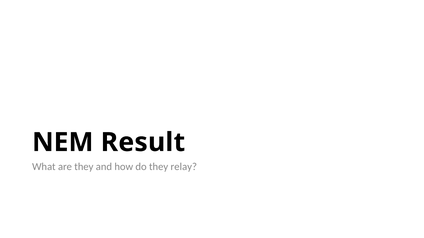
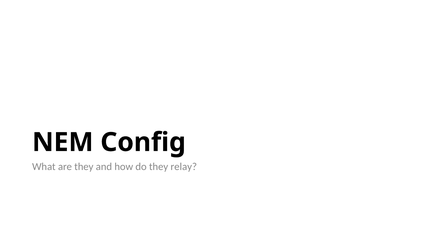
Result: Result -> Config
